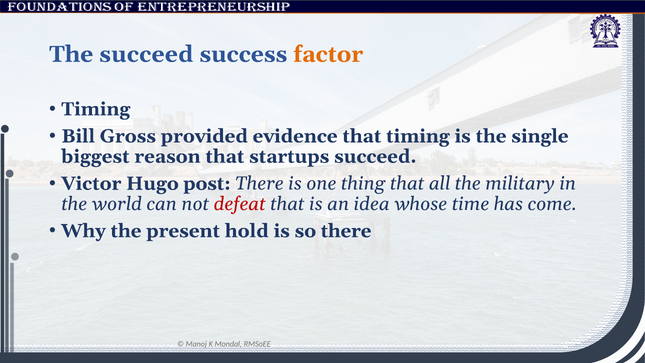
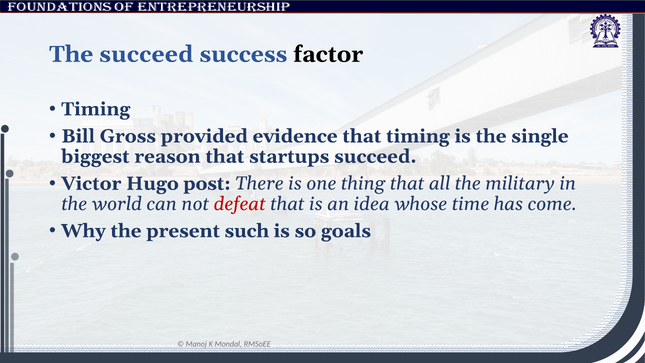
factor colour: orange -> black
hold: hold -> such
so there: there -> goals
